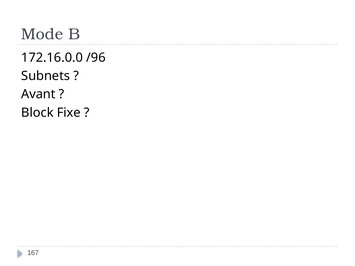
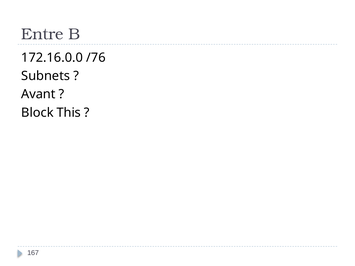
Mode: Mode -> Entre
/96: /96 -> /76
Fixe: Fixe -> This
